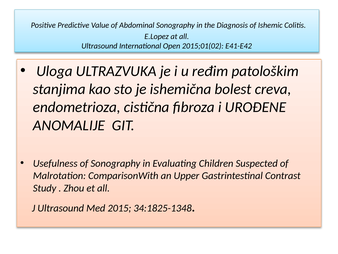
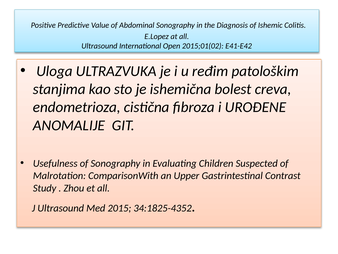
34:1825-1348: 34:1825-1348 -> 34:1825-4352
